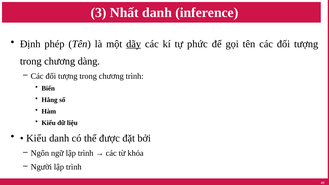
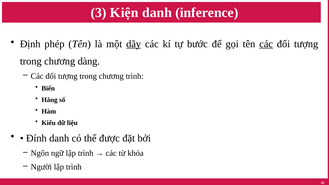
Nhất: Nhất -> Kiện
phức: phức -> bước
các at (266, 44) underline: none -> present
Kiểu at (36, 138): Kiểu -> Đính
